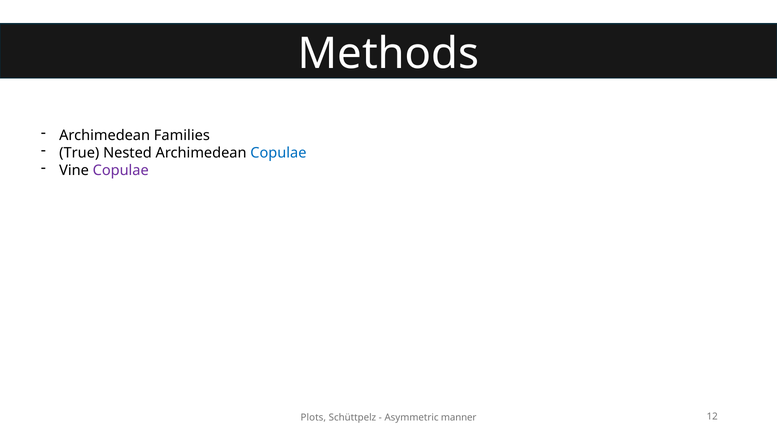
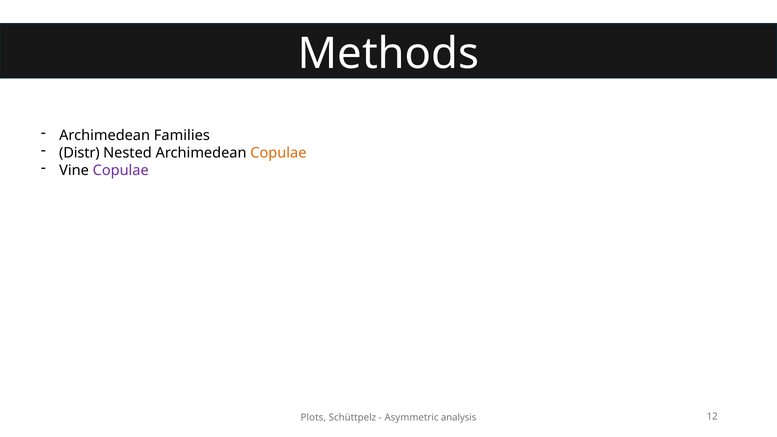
True: True -> Distr
Copulae at (278, 153) colour: blue -> orange
manner: manner -> analysis
